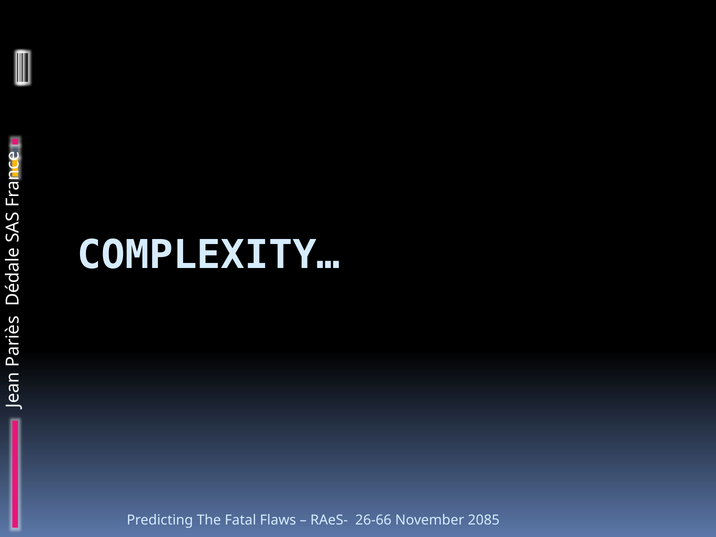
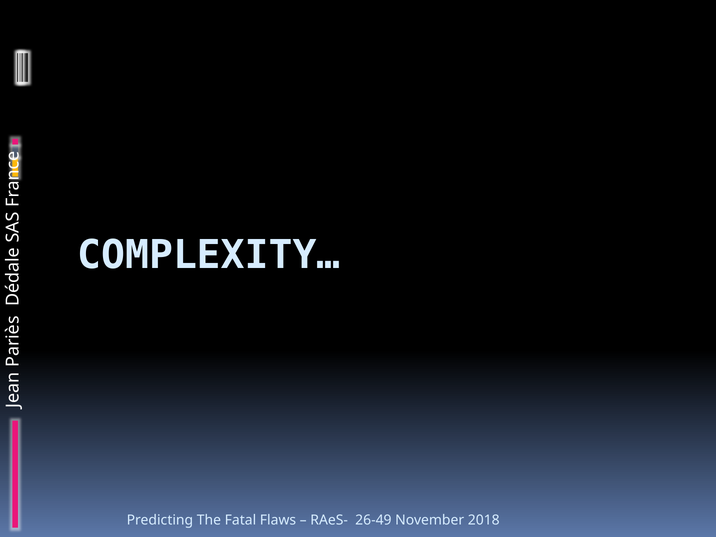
26-66: 26-66 -> 26-49
2085: 2085 -> 2018
